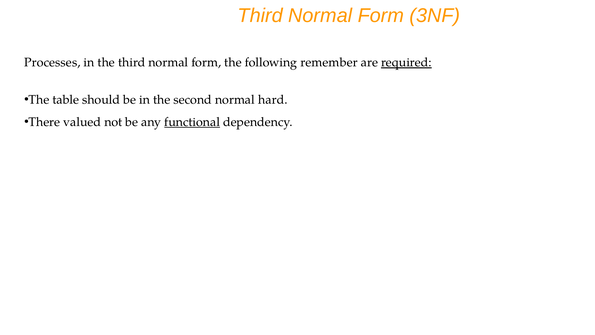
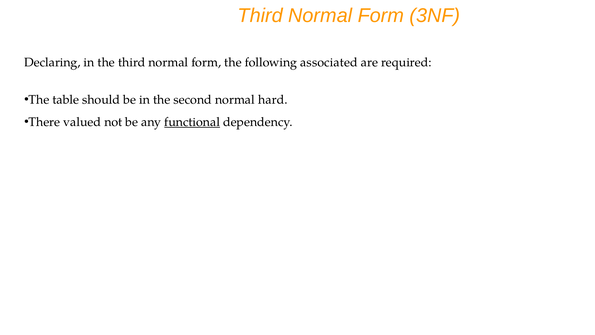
Processes: Processes -> Declaring
remember: remember -> associated
required underline: present -> none
